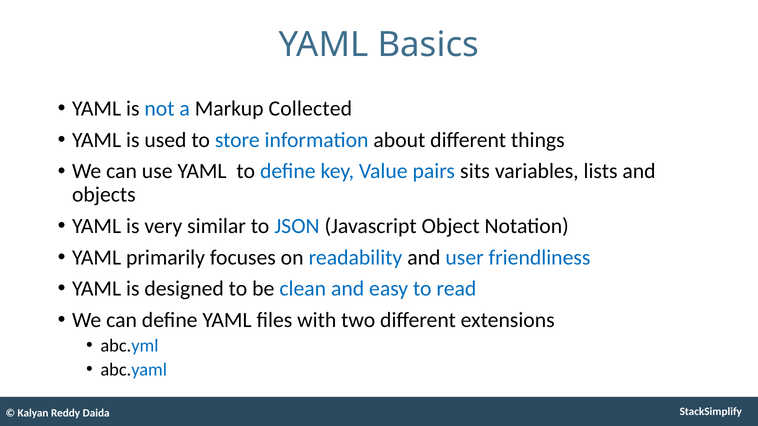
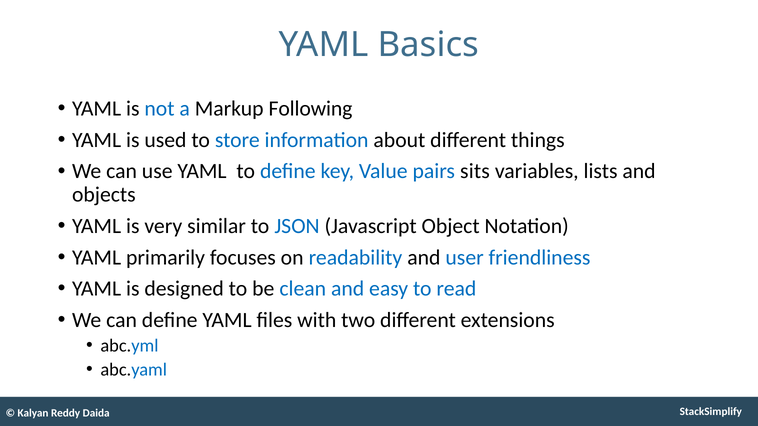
Collected: Collected -> Following
